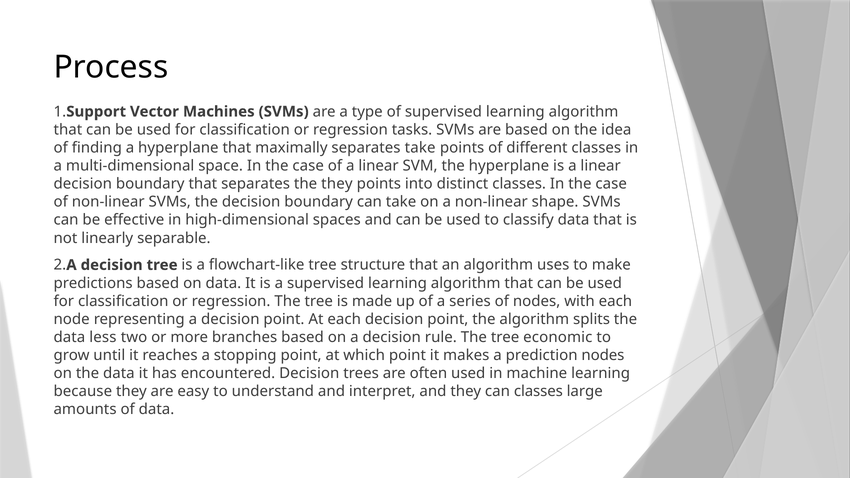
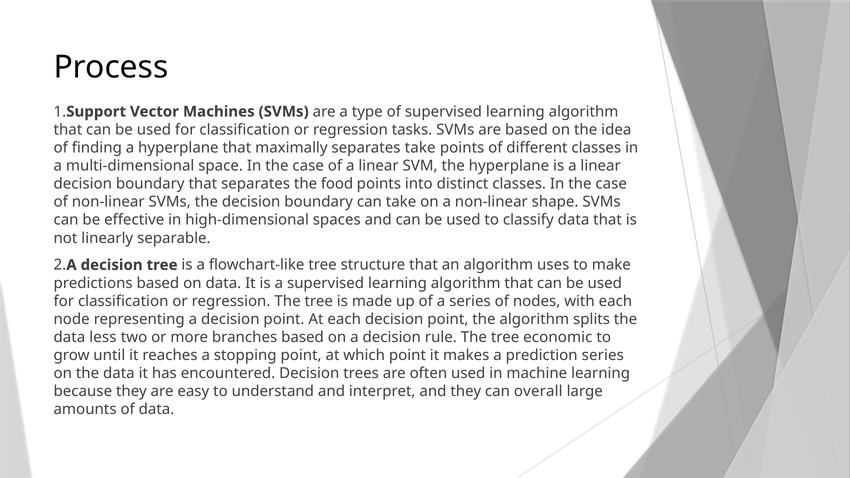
the they: they -> food
prediction nodes: nodes -> series
can classes: classes -> overall
